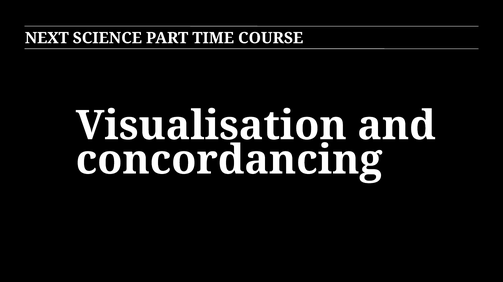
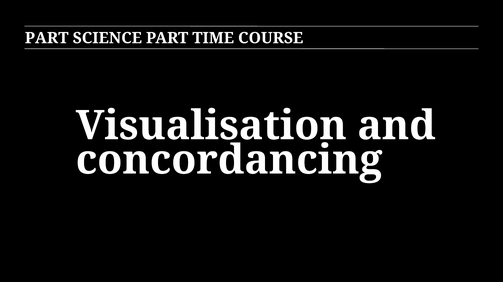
NEXT at (47, 38): NEXT -> PART
